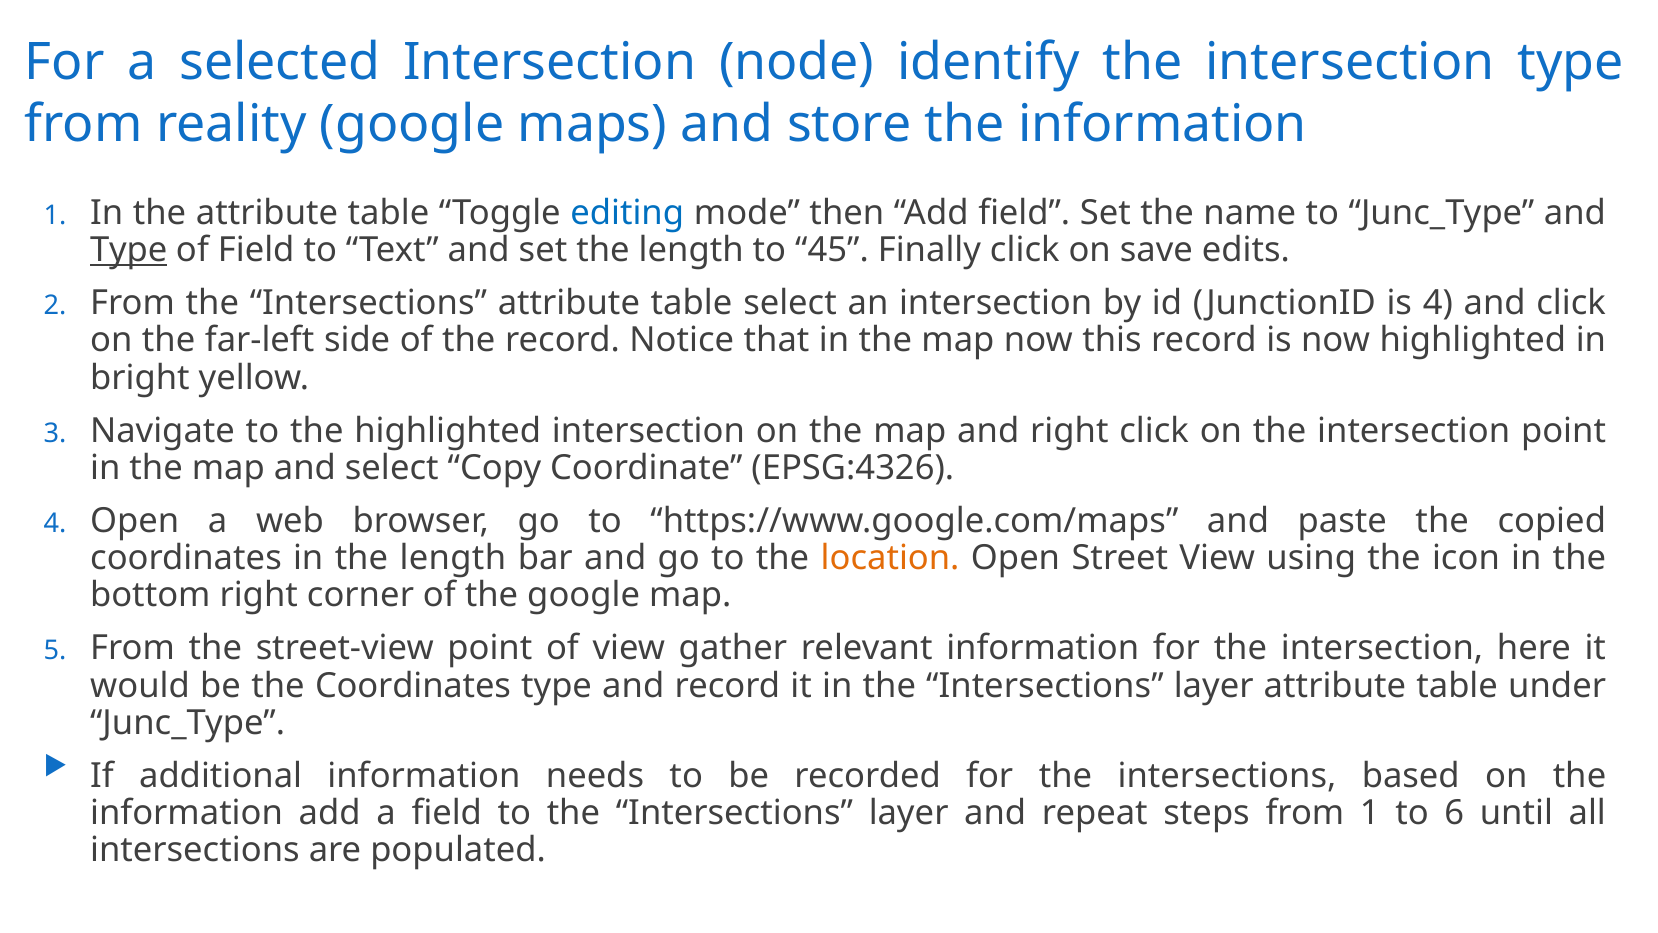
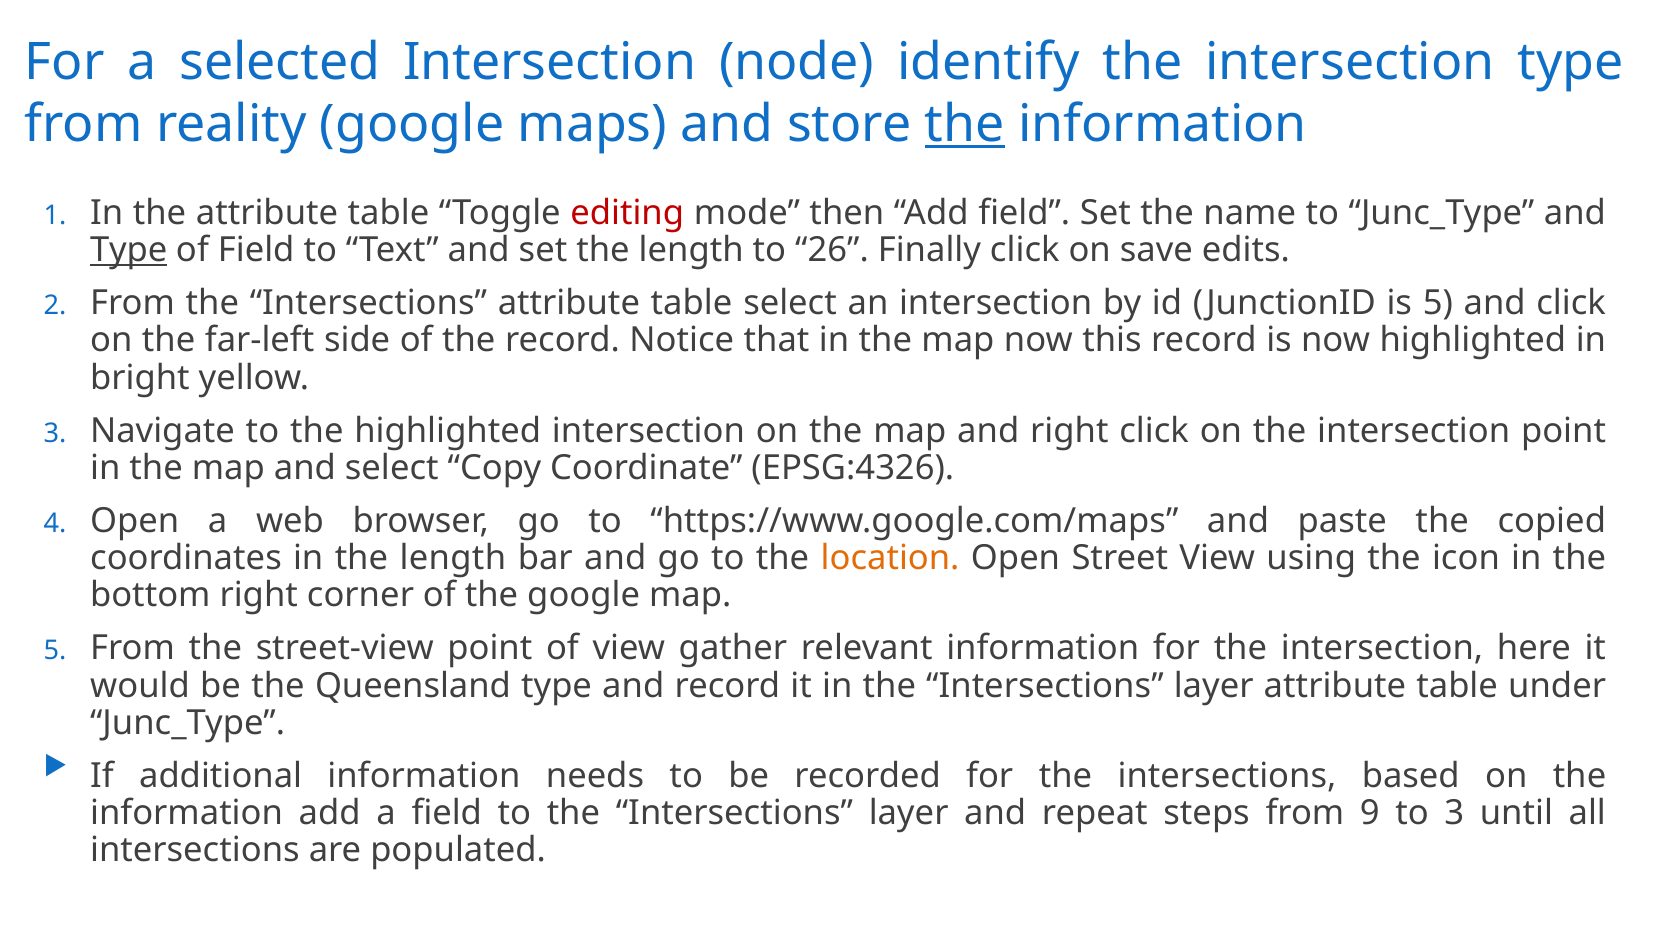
the at (965, 124) underline: none -> present
editing colour: blue -> red
45: 45 -> 26
is 4: 4 -> 5
the Coordinates: Coordinates -> Queensland
from 1: 1 -> 9
to 6: 6 -> 3
